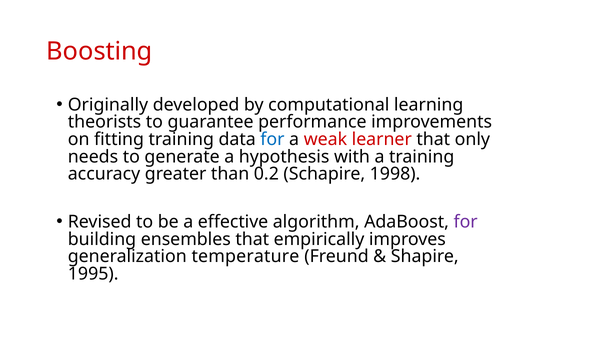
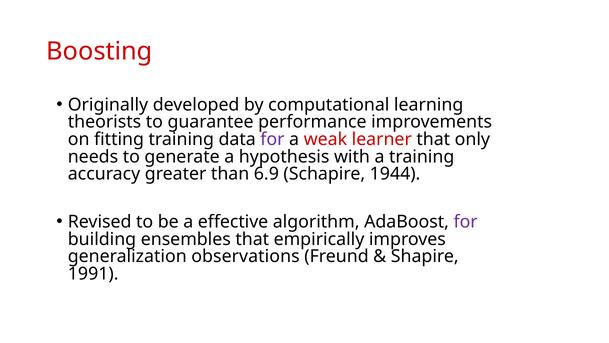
for at (272, 139) colour: blue -> purple
0.2: 0.2 -> 6.9
1998: 1998 -> 1944
temperature: temperature -> observations
1995: 1995 -> 1991
